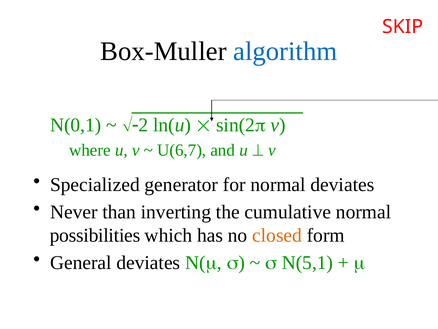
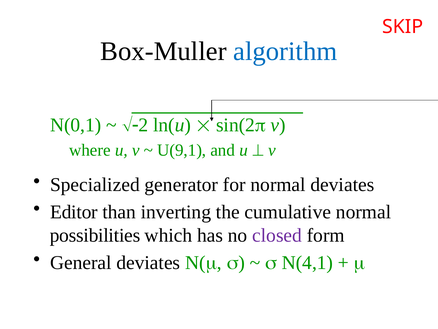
U(6,7: U(6,7 -> U(9,1
Never: Never -> Editor
closed colour: orange -> purple
N(5,1: N(5,1 -> N(4,1
